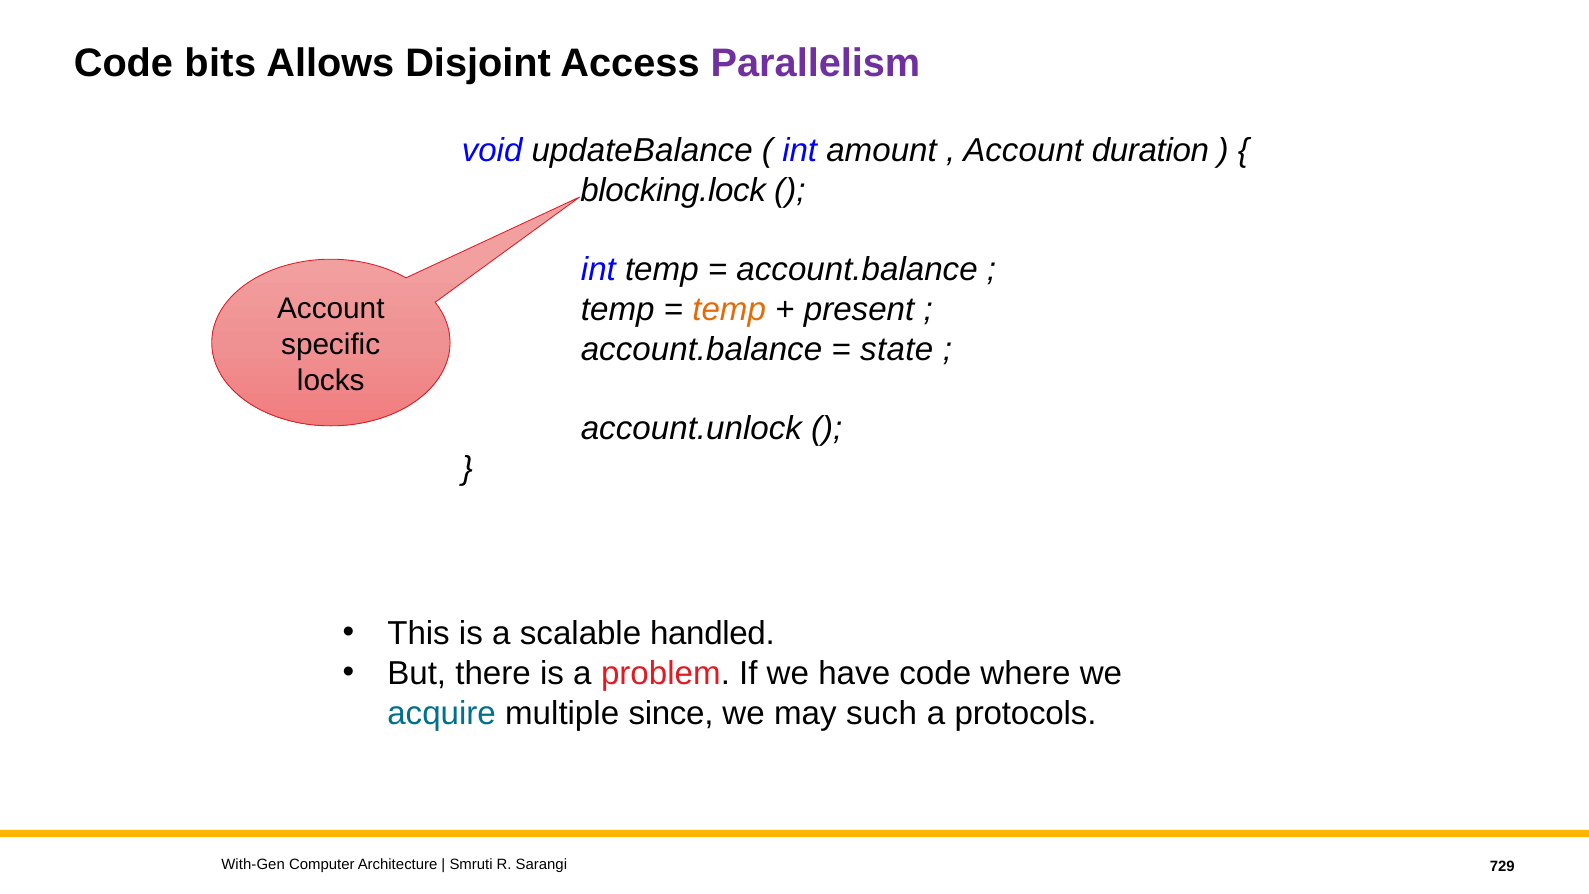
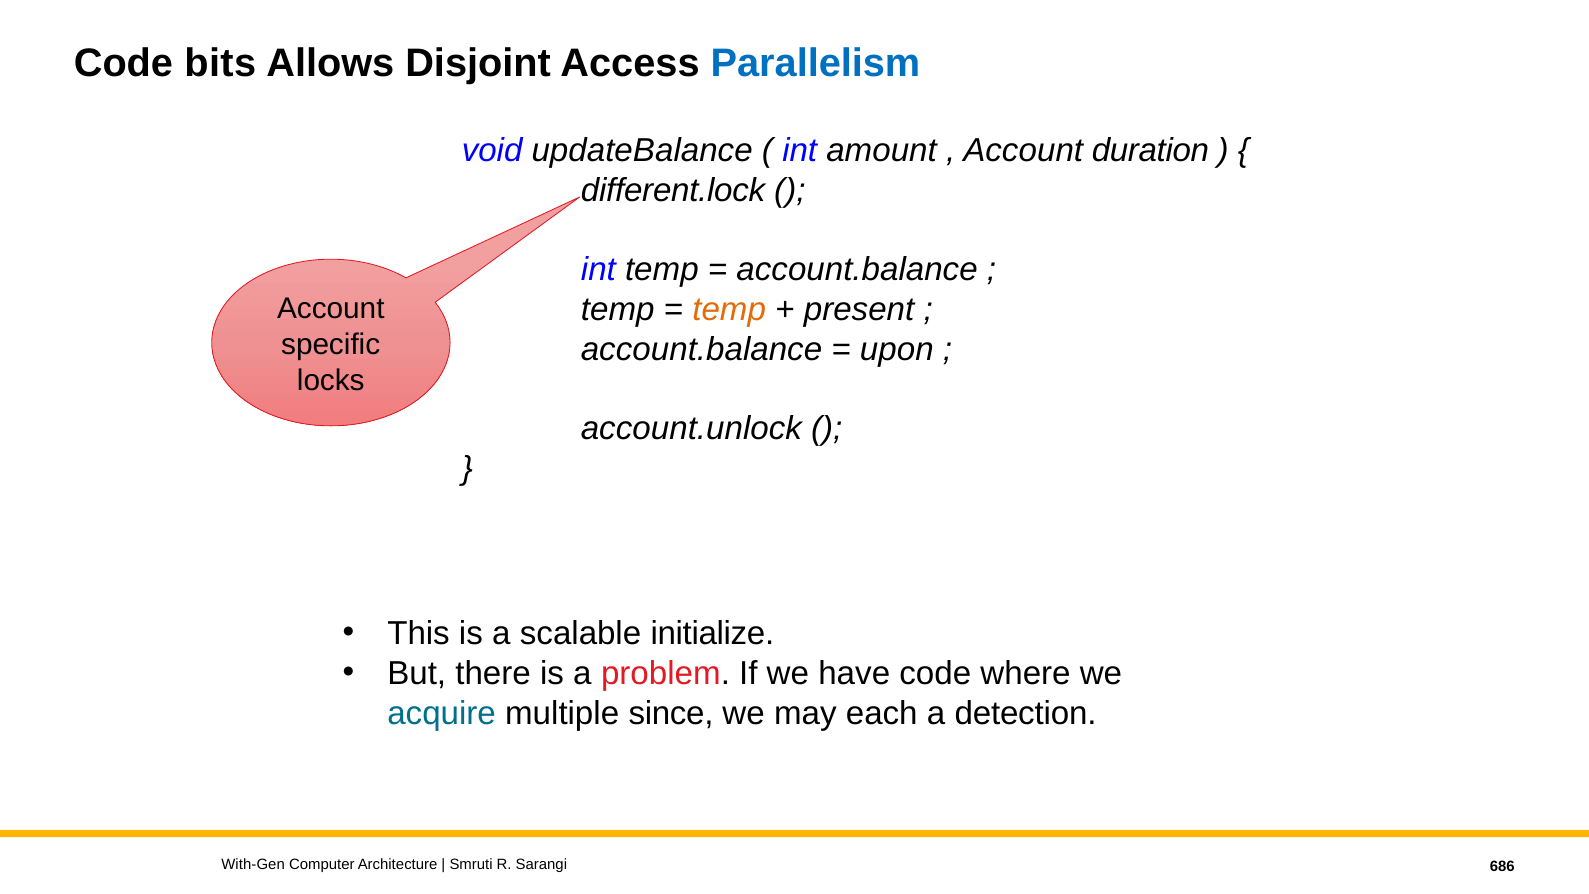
Parallelism colour: purple -> blue
blocking.lock: blocking.lock -> different.lock
state: state -> upon
handled: handled -> initialize
such: such -> each
protocols: protocols -> detection
729: 729 -> 686
